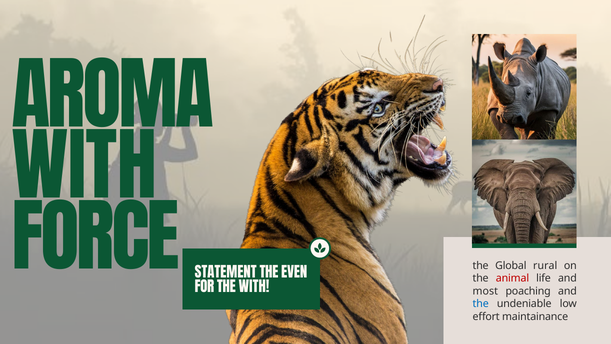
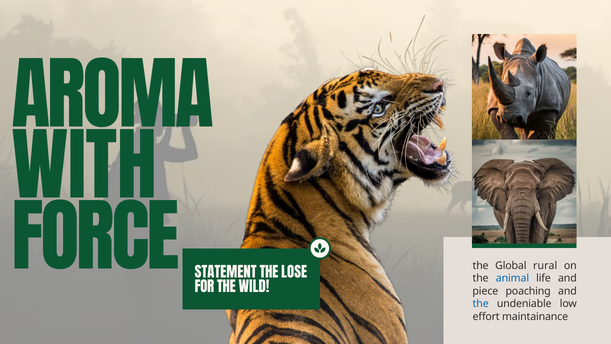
EVEN: EVEN -> LOSE
animal colour: red -> blue
THE WITH: WITH -> WILD
most: most -> piece
